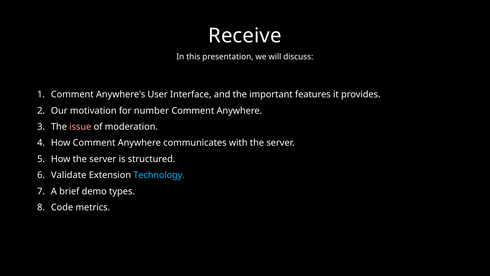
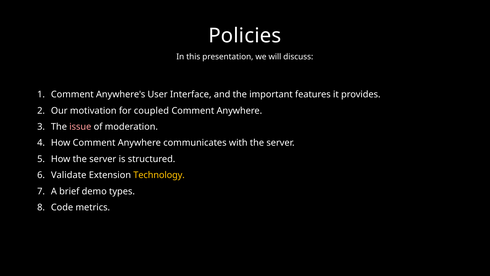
Receive: Receive -> Policies
number: number -> coupled
Technology colour: light blue -> yellow
